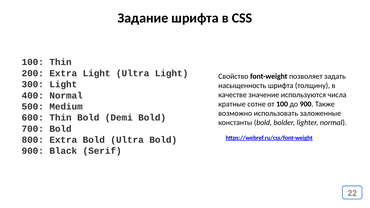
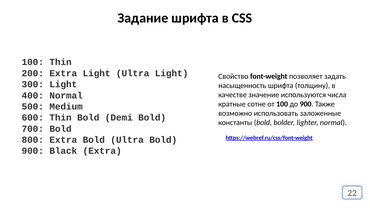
Black Serif: Serif -> Extra
